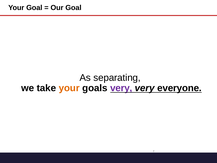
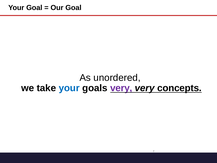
separating: separating -> unordered
your at (69, 88) colour: orange -> blue
everyone: everyone -> concepts
